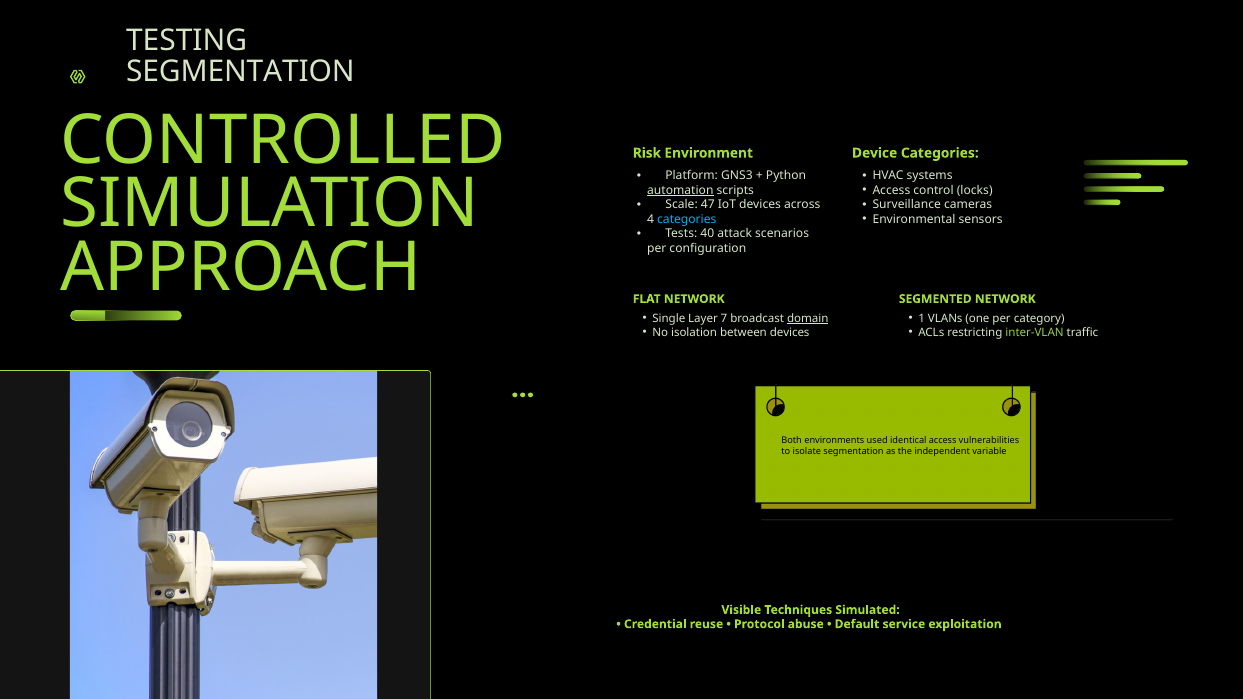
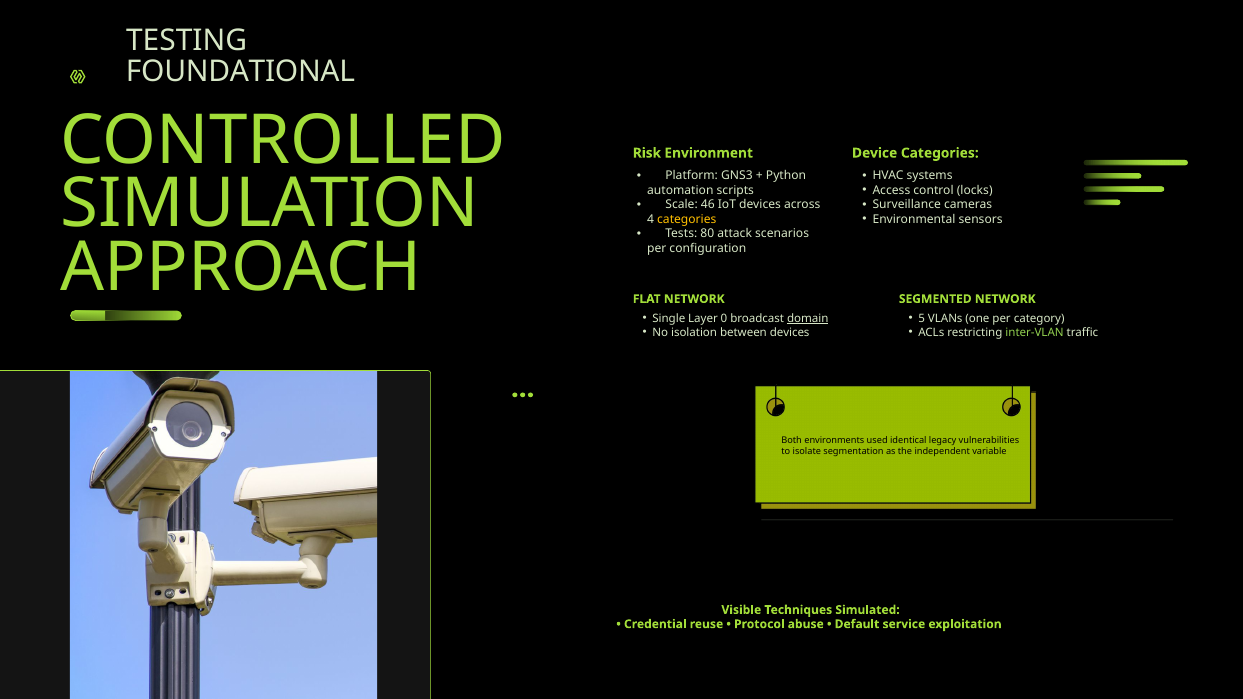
SEGMENTATION at (240, 72): SEGMENTATION -> FOUNDATIONAL
automation underline: present -> none
47: 47 -> 46
categories at (687, 219) colour: light blue -> yellow
40: 40 -> 80
7: 7 -> 0
1: 1 -> 5
identical access: access -> legacy
